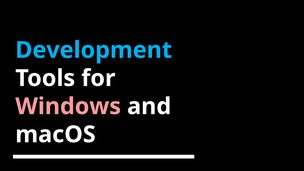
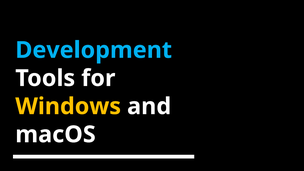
Windows colour: pink -> yellow
